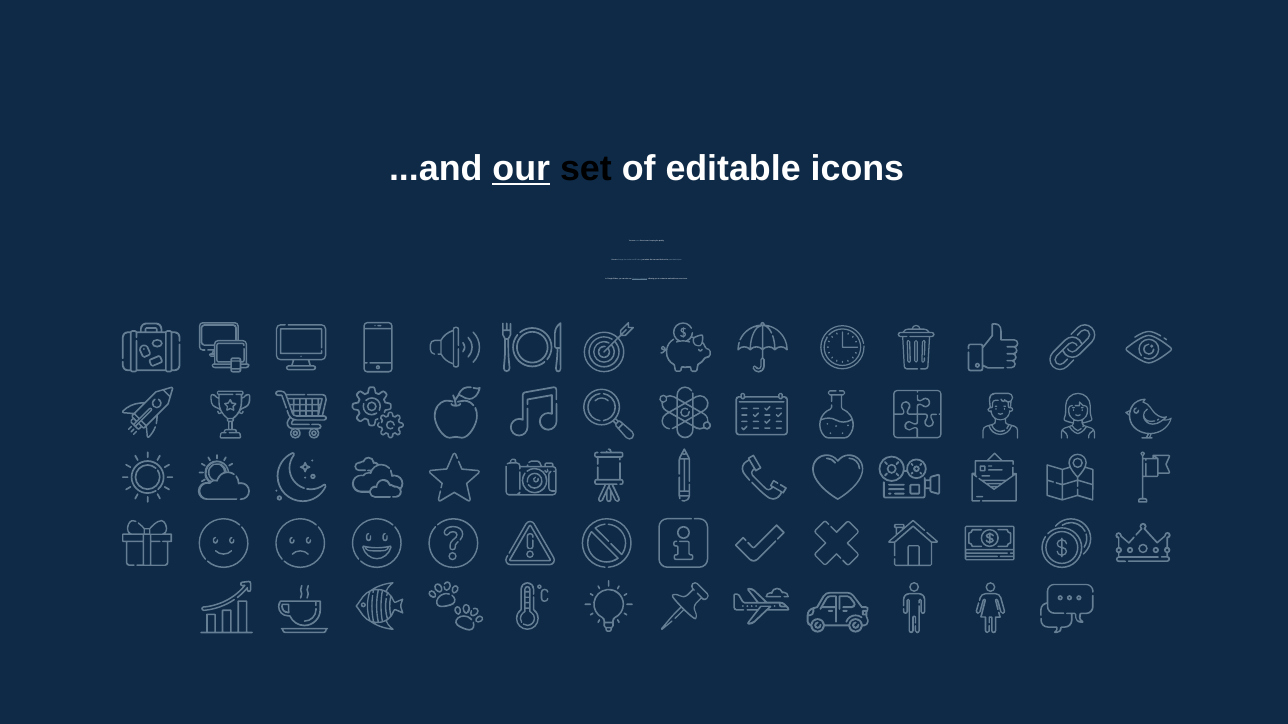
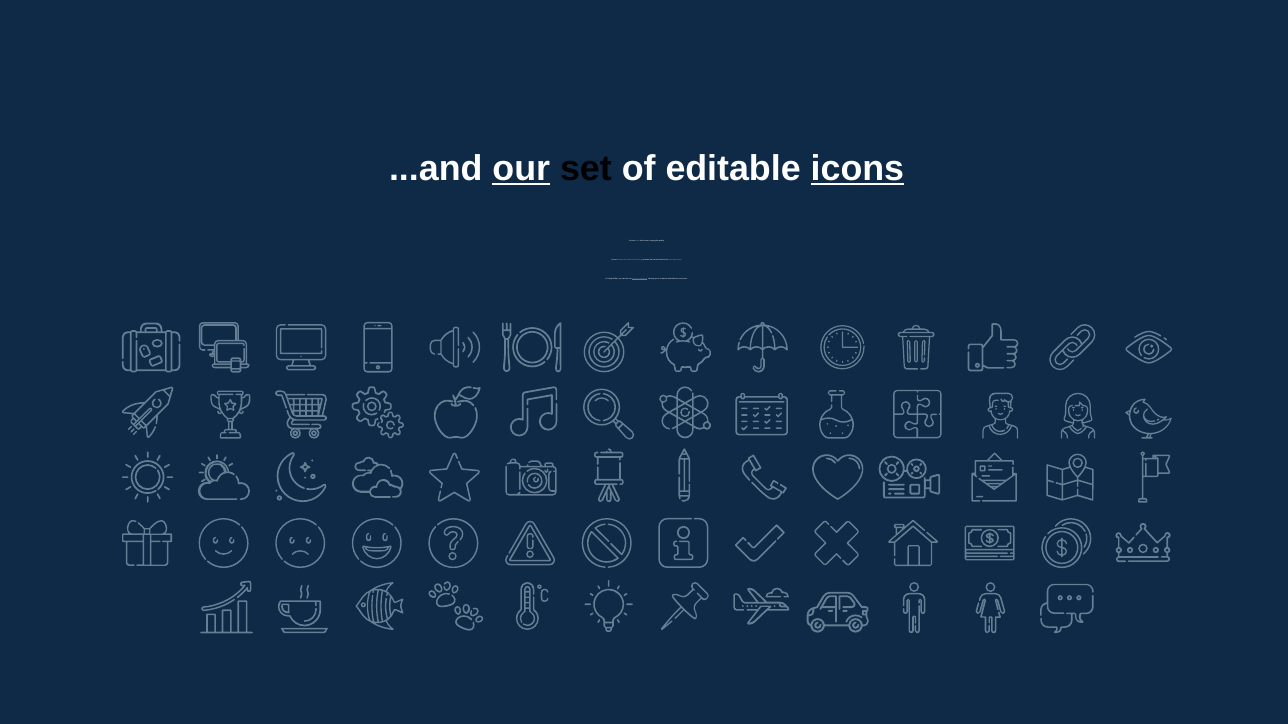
icons at (857, 168) underline: none -> present
